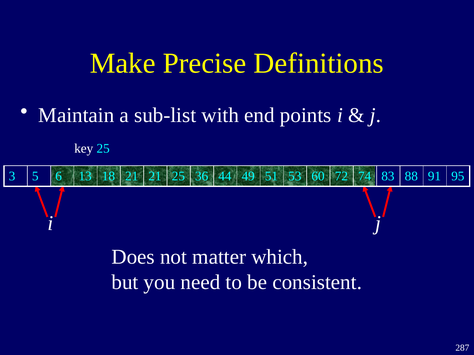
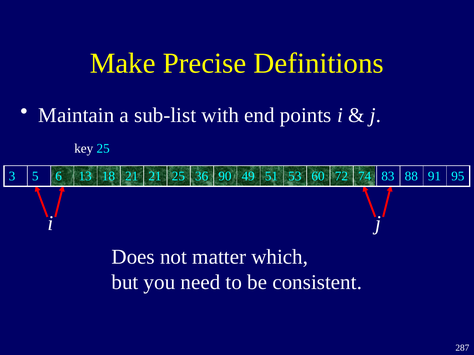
44: 44 -> 90
